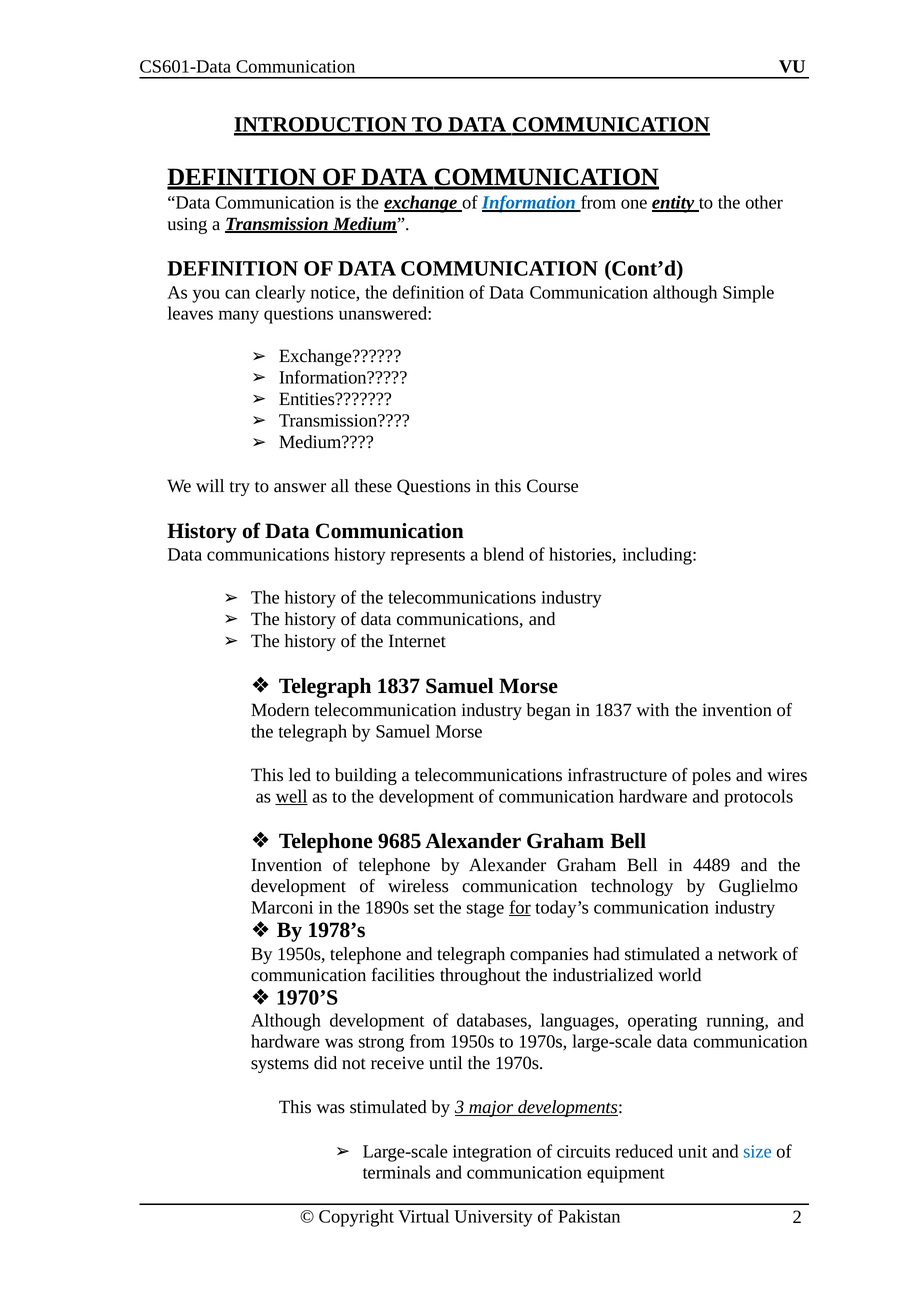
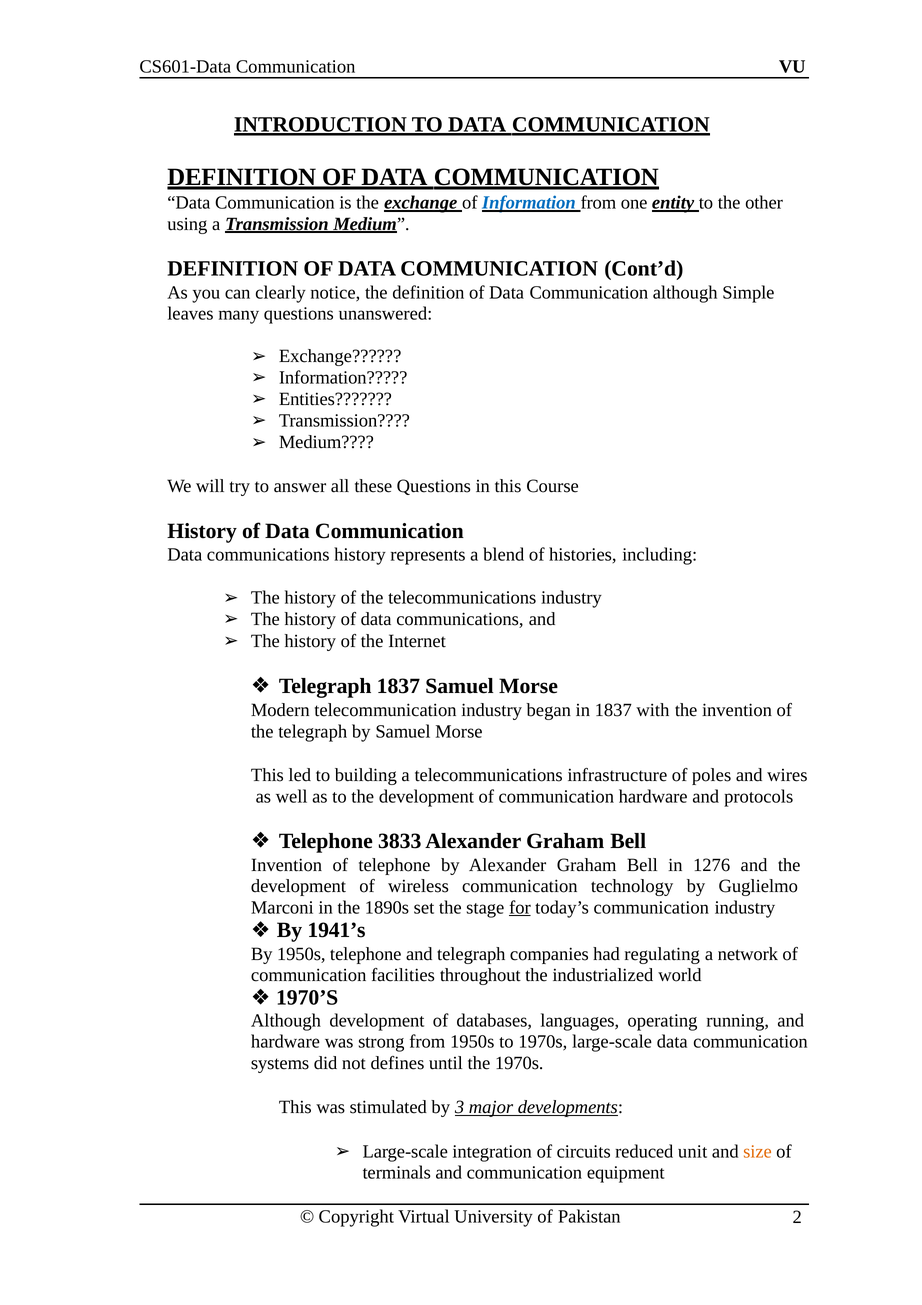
well underline: present -> none
9685: 9685 -> 3833
4489: 4489 -> 1276
1978’s: 1978’s -> 1941’s
had stimulated: stimulated -> regulating
receive: receive -> defines
size colour: blue -> orange
